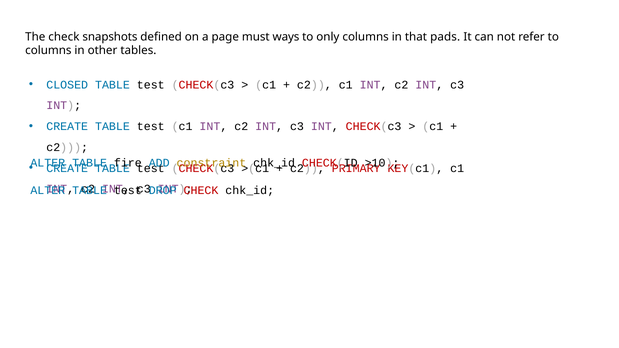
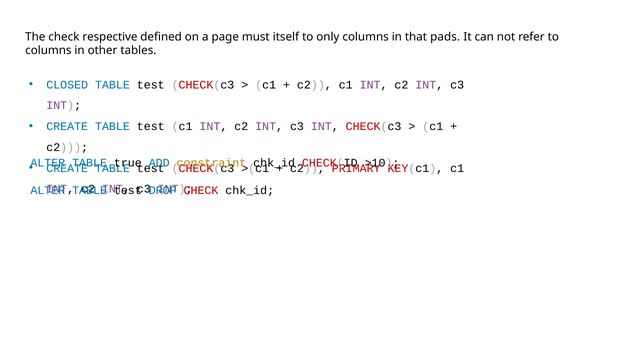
snapshots: snapshots -> respective
ways: ways -> itself
fire: fire -> true
